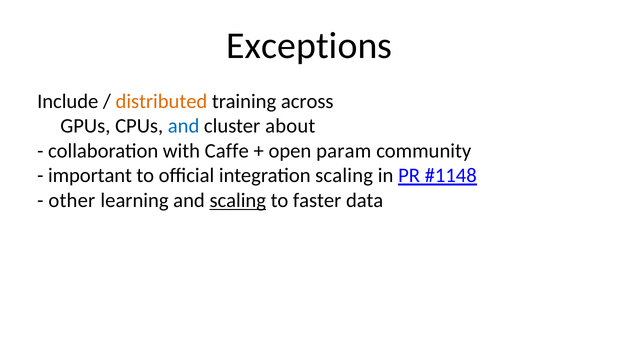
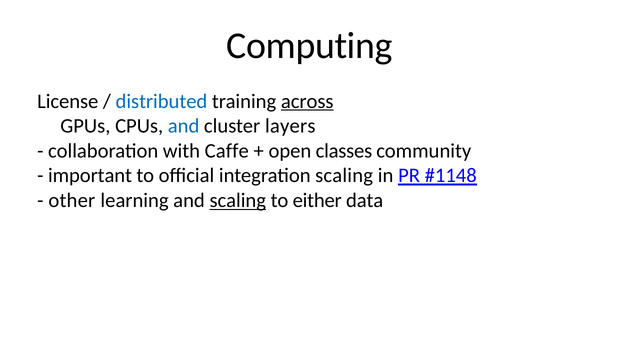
Exceptions: Exceptions -> Computing
Include: Include -> License
distributed colour: orange -> blue
across underline: none -> present
about: about -> layers
param: param -> classes
faster: faster -> either
